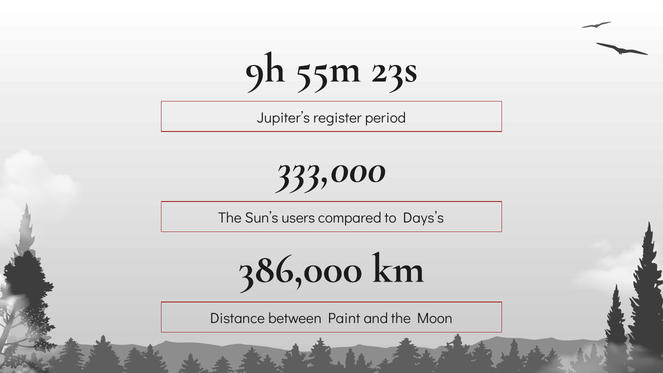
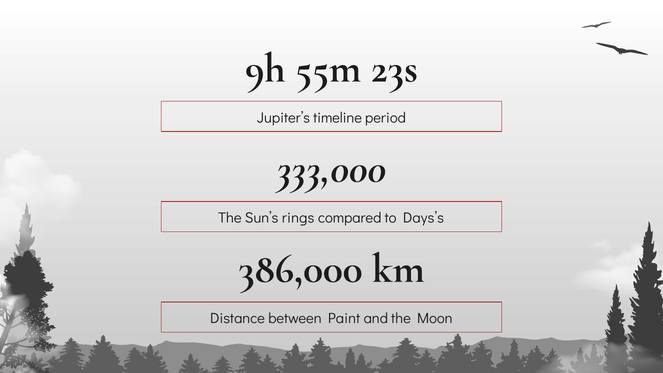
register: register -> timeline
users: users -> rings
